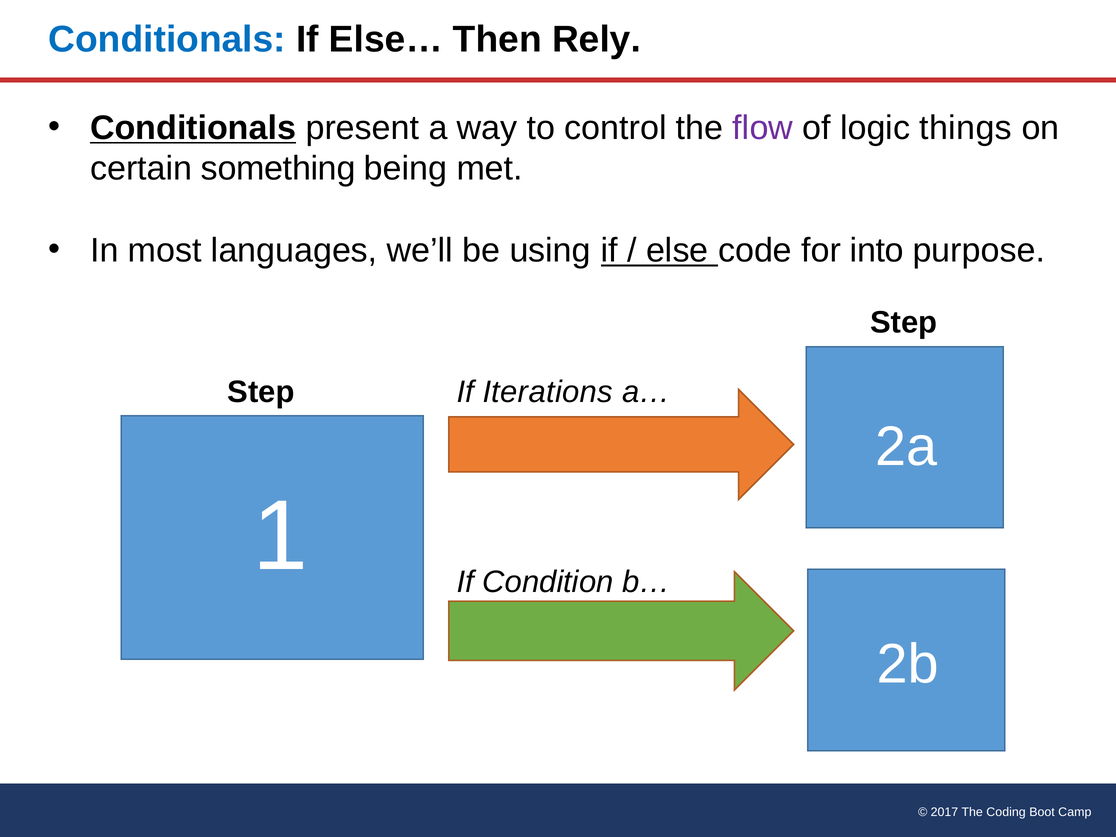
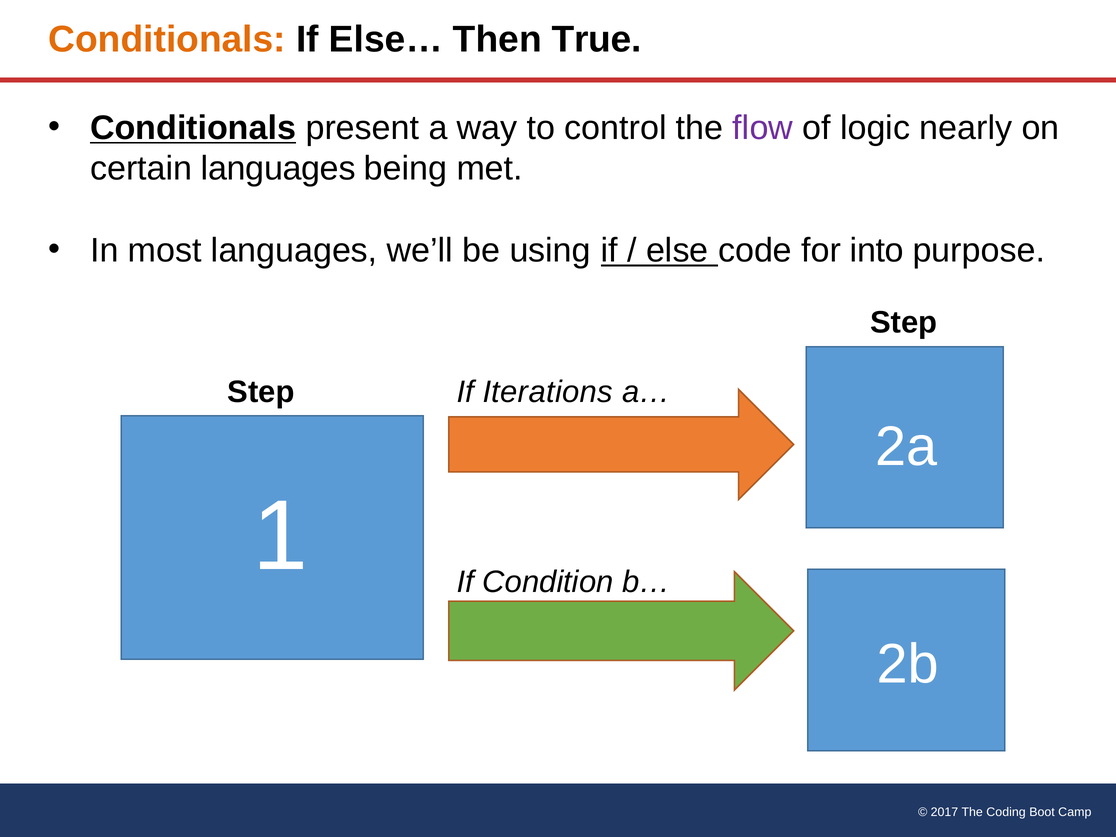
Conditionals at (167, 40) colour: blue -> orange
Rely: Rely -> True
things: things -> nearly
certain something: something -> languages
